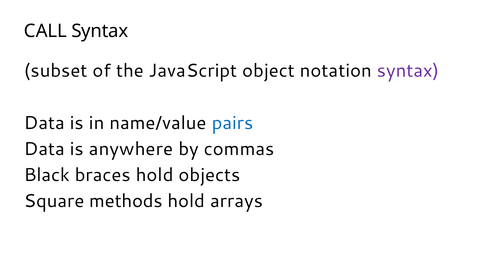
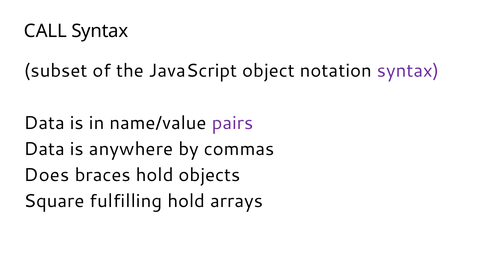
pairs colour: blue -> purple
Black: Black -> Does
methods: methods -> fulfilling
